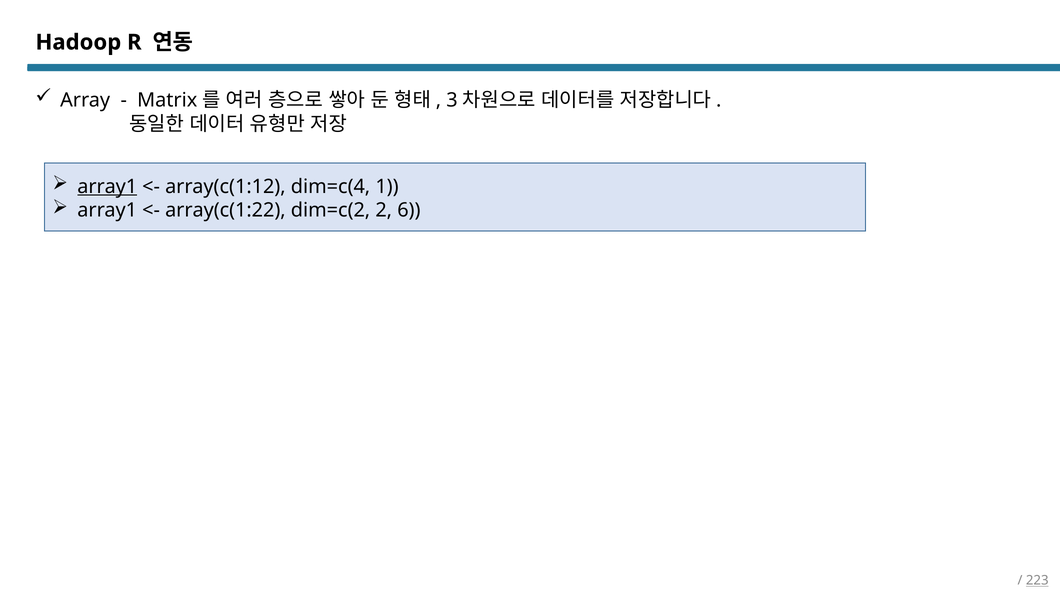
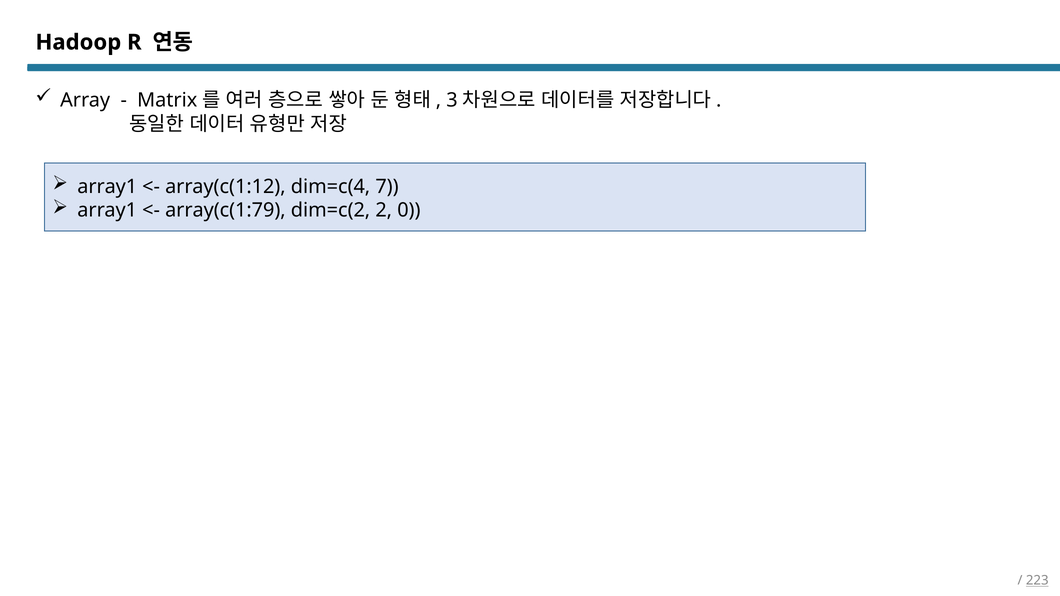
array1 at (107, 187) underline: present -> none
1: 1 -> 7
array(c(1:22: array(c(1:22 -> array(c(1:79
6: 6 -> 0
